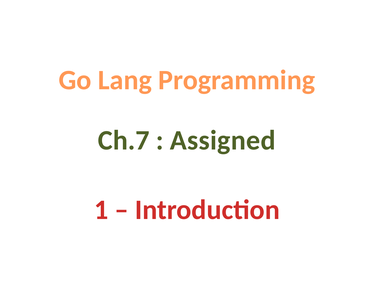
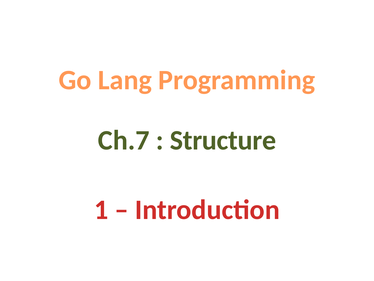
Assigned: Assigned -> Structure
